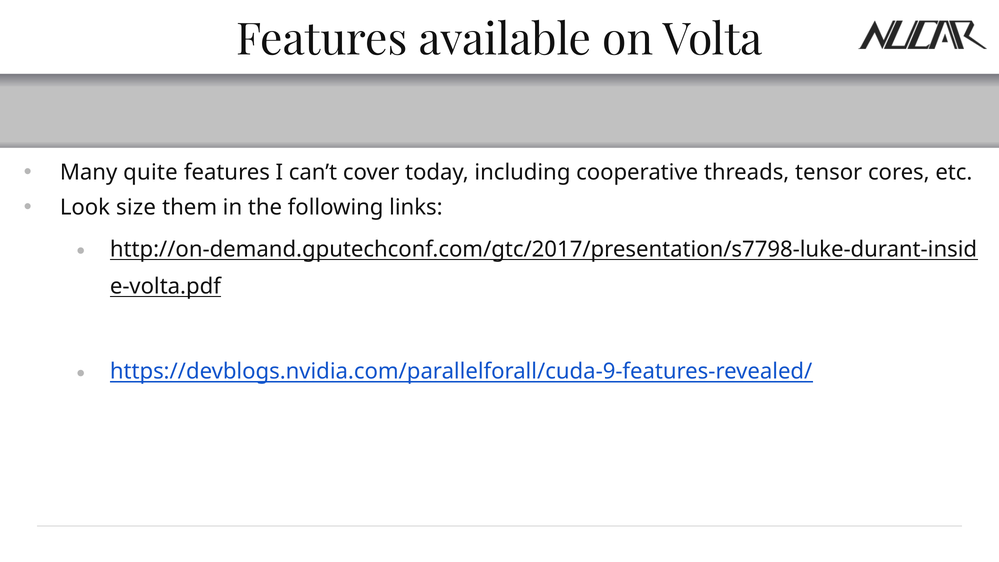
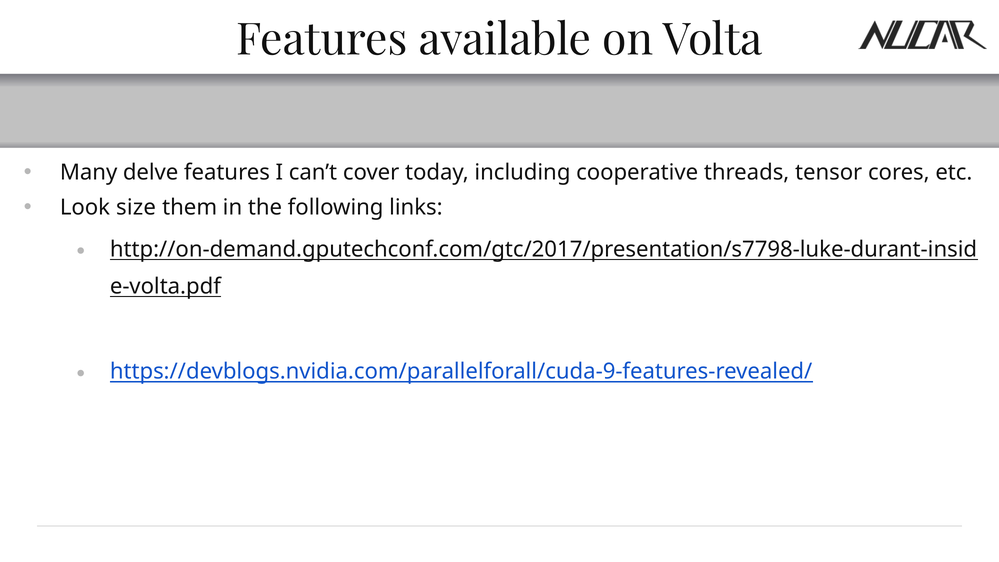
quite: quite -> delve
